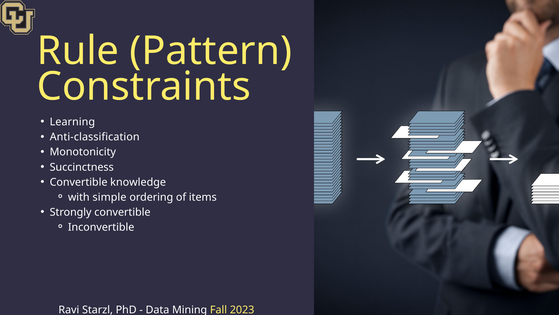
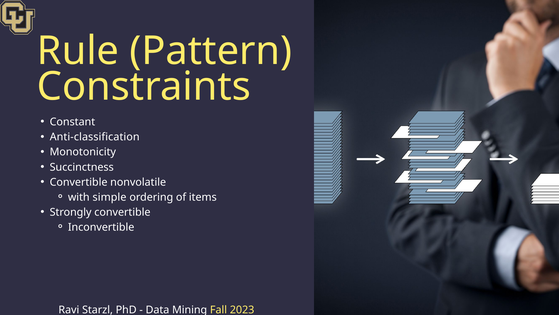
Learning: Learning -> Constant
knowledge: knowledge -> nonvolatile
